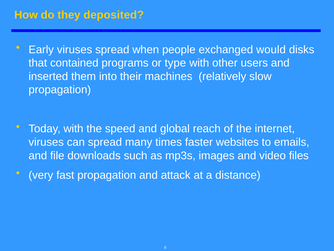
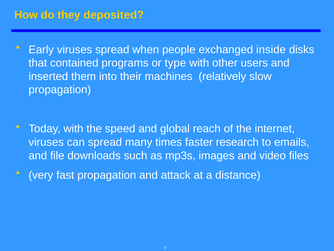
would: would -> inside
websites: websites -> research
